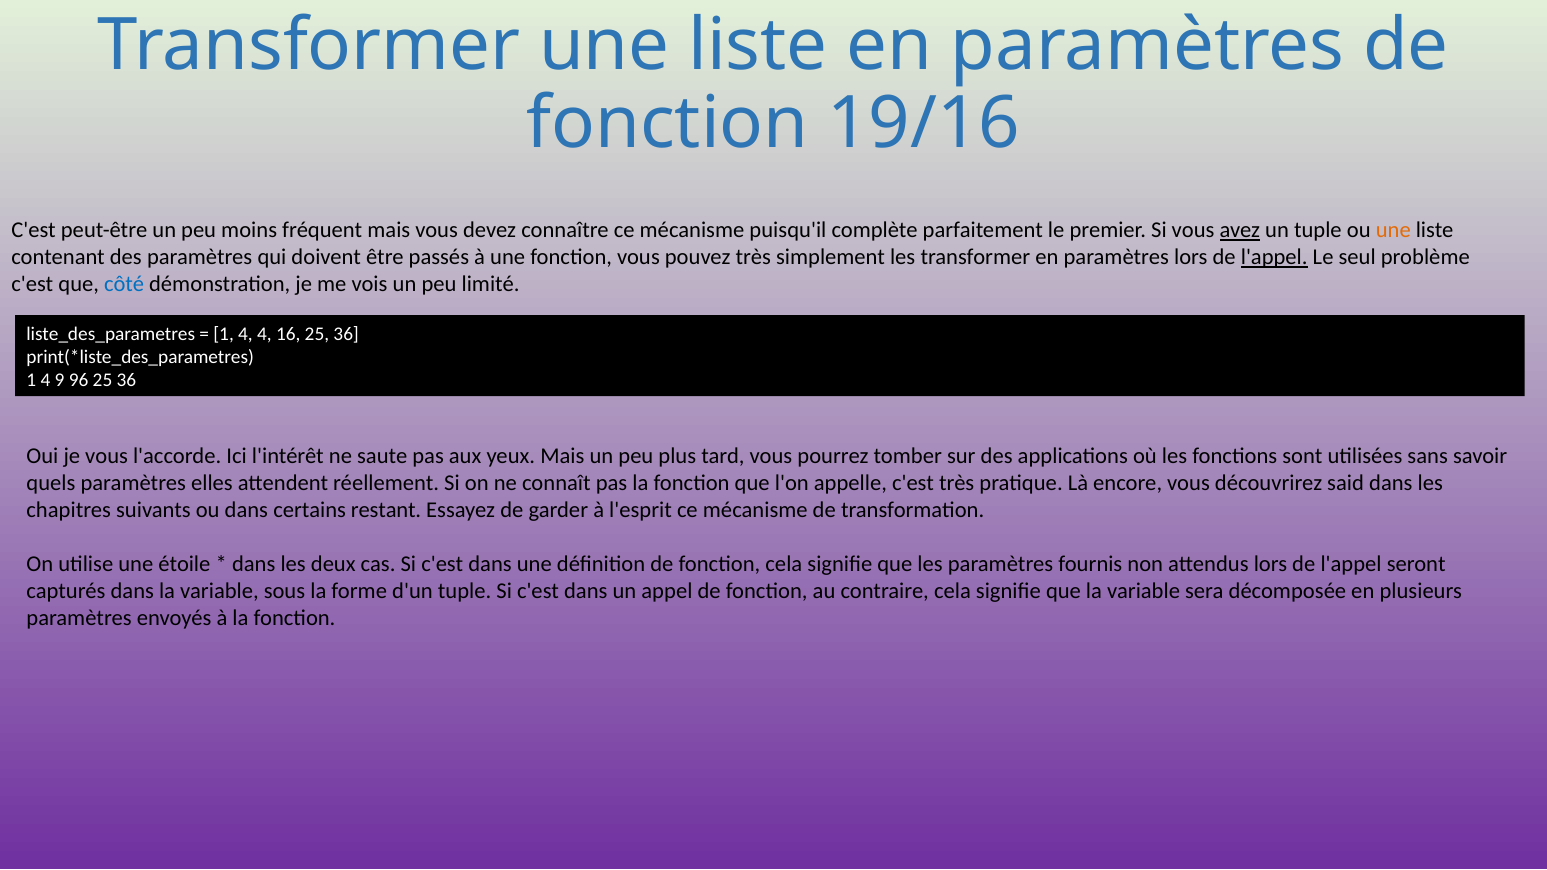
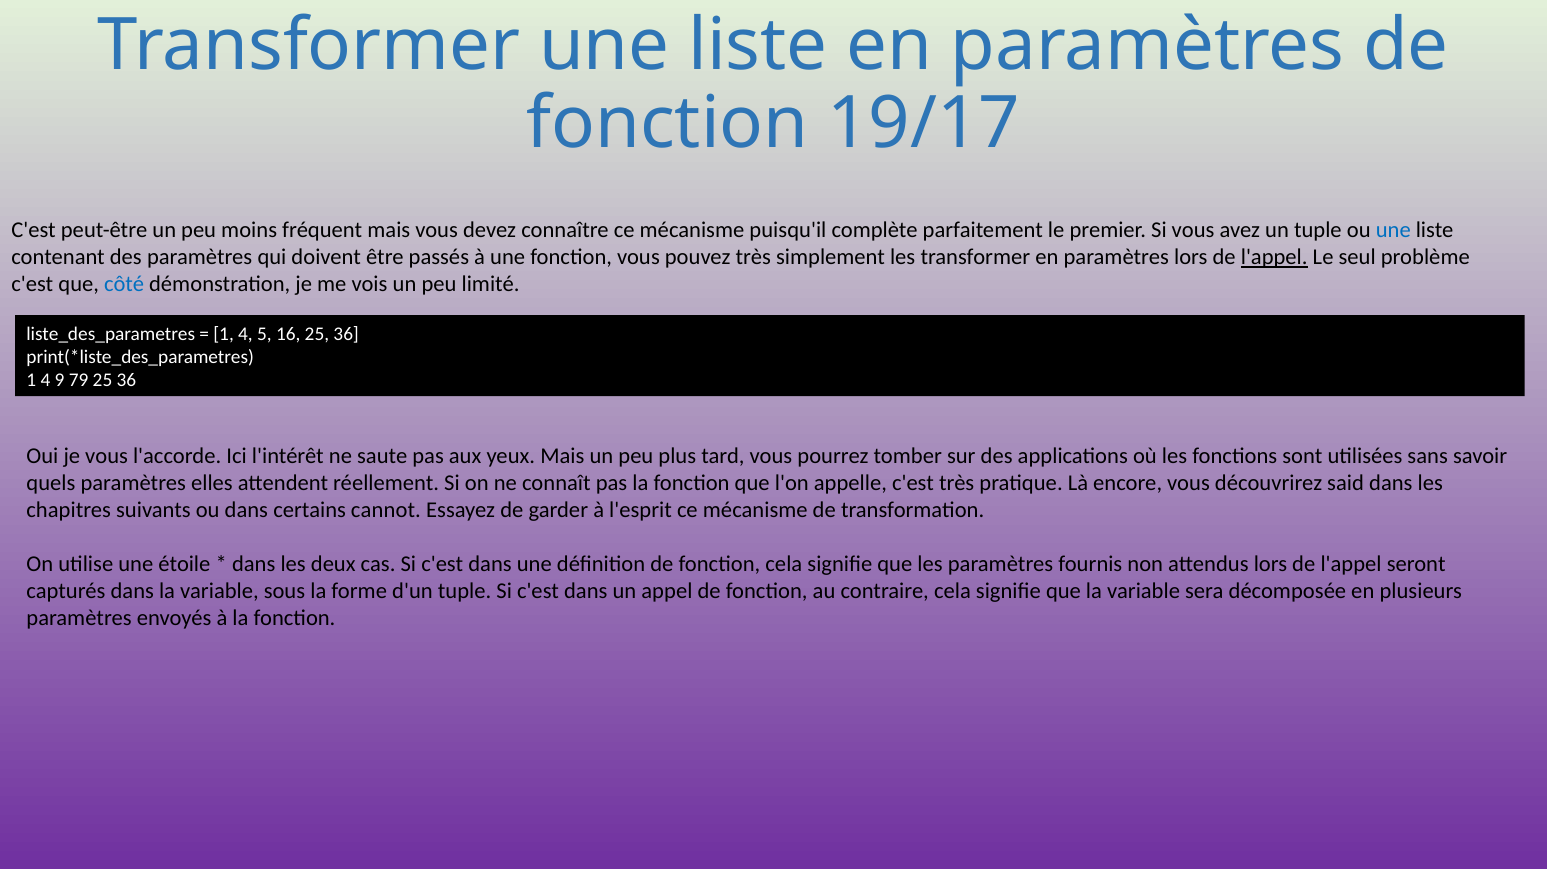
19/16: 19/16 -> 19/17
avez underline: present -> none
une at (1393, 230) colour: orange -> blue
4 4: 4 -> 5
96: 96 -> 79
restant: restant -> cannot
